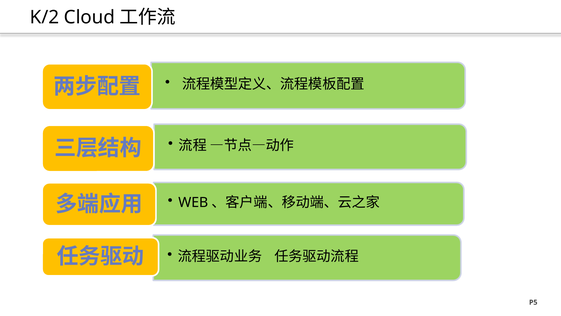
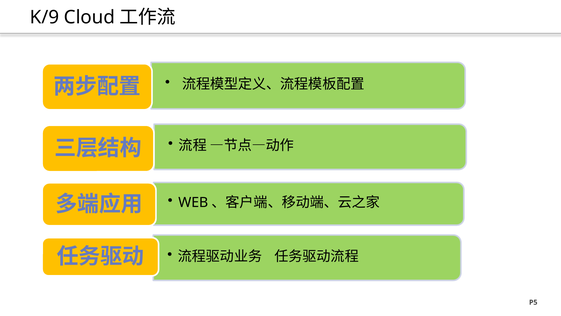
K/2: K/2 -> K/9
